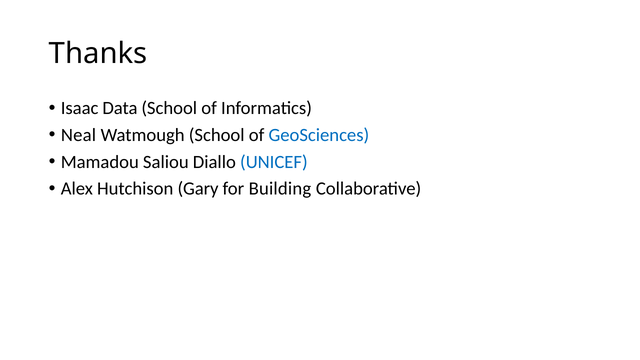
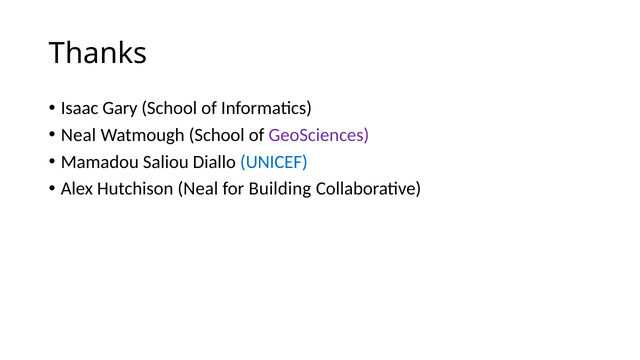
Data: Data -> Gary
GeoSciences colour: blue -> purple
Hutchison Gary: Gary -> Neal
